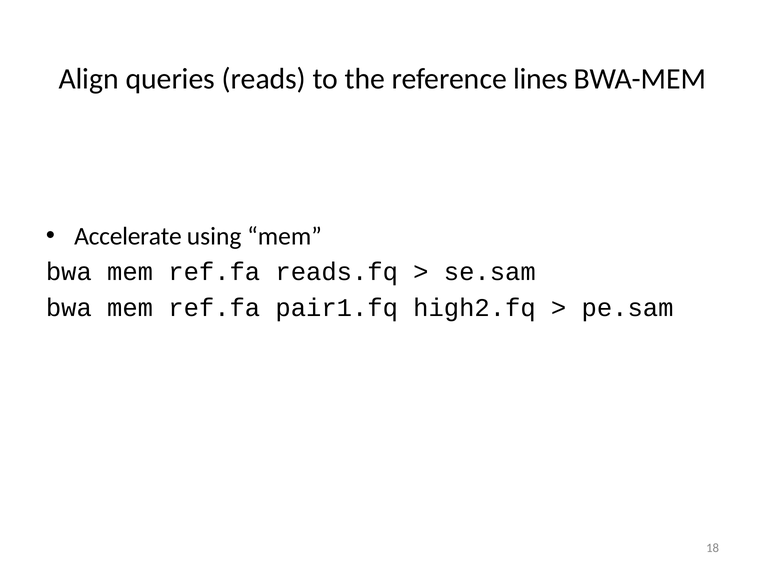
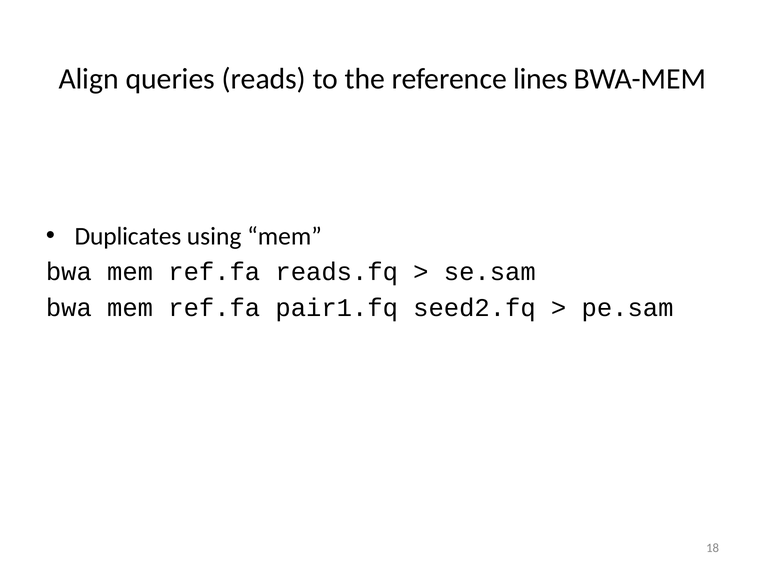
Accelerate: Accelerate -> Duplicates
high2.fq: high2.fq -> seed2.fq
